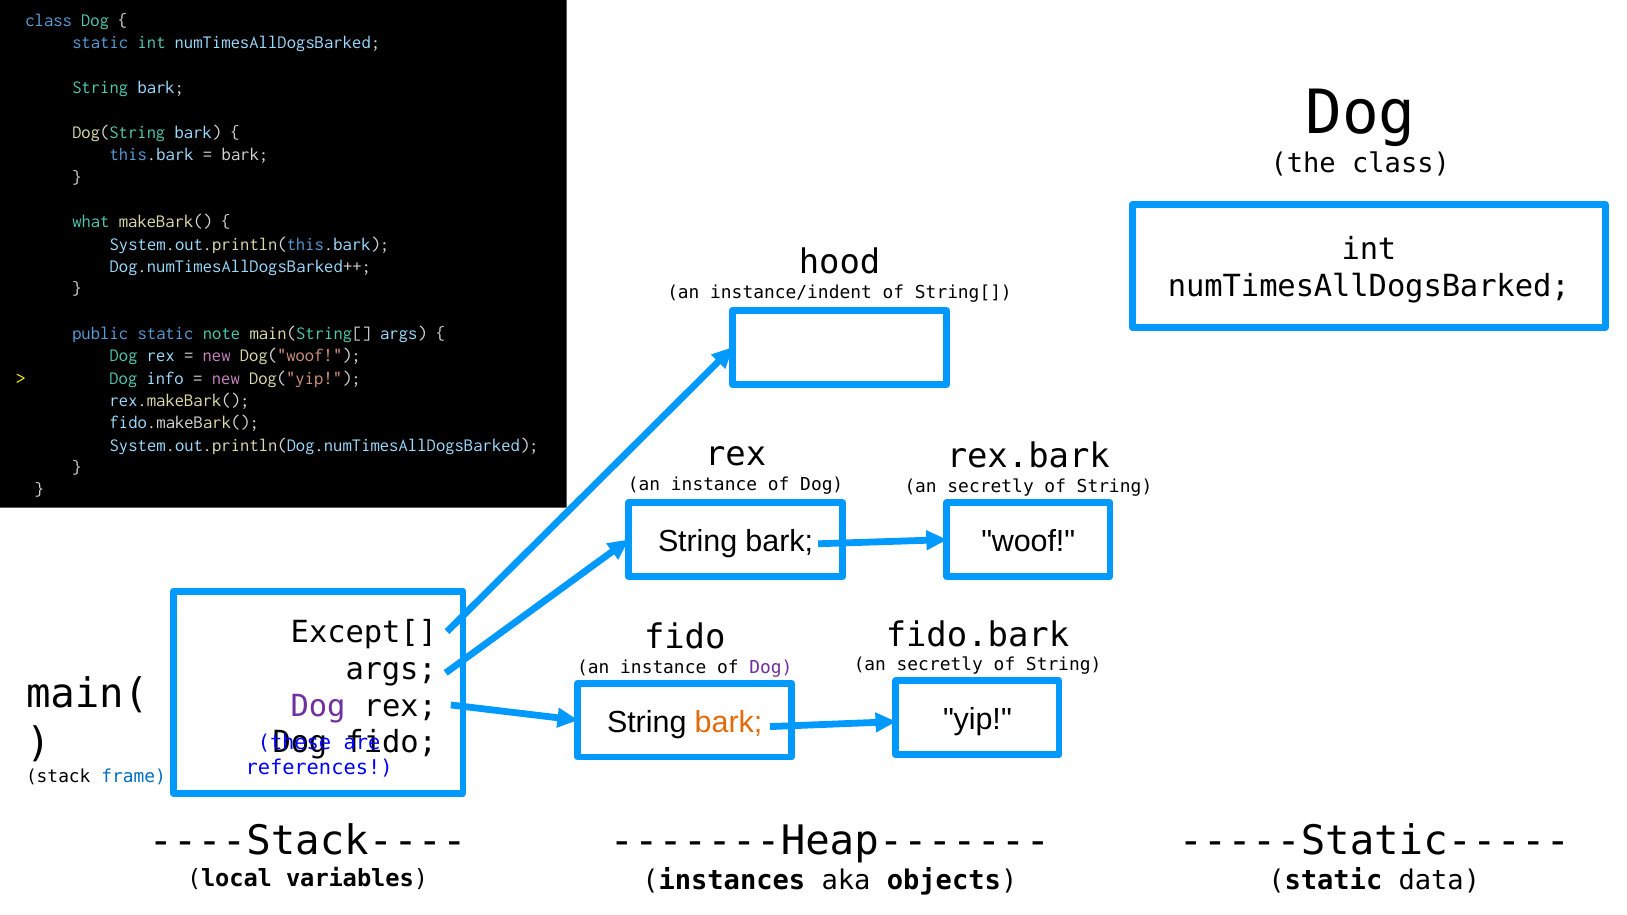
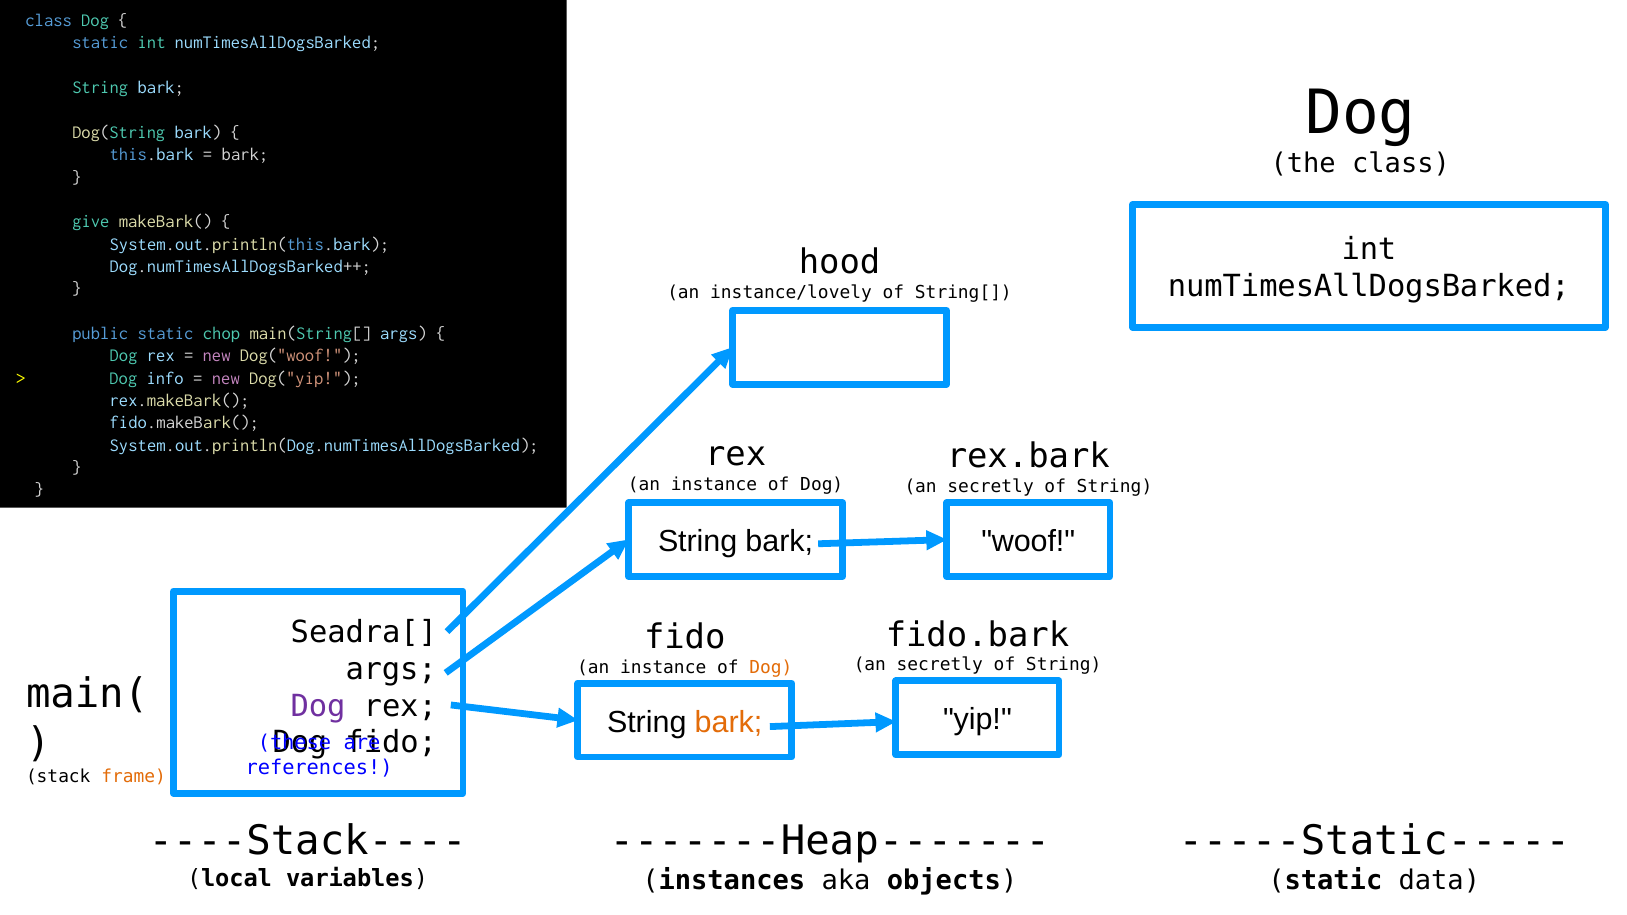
what: what -> give
instance/indent: instance/indent -> instance/lovely
note: note -> chop
Except[: Except[ -> Seadra[
Dog at (771, 668) colour: purple -> orange
frame colour: blue -> orange
